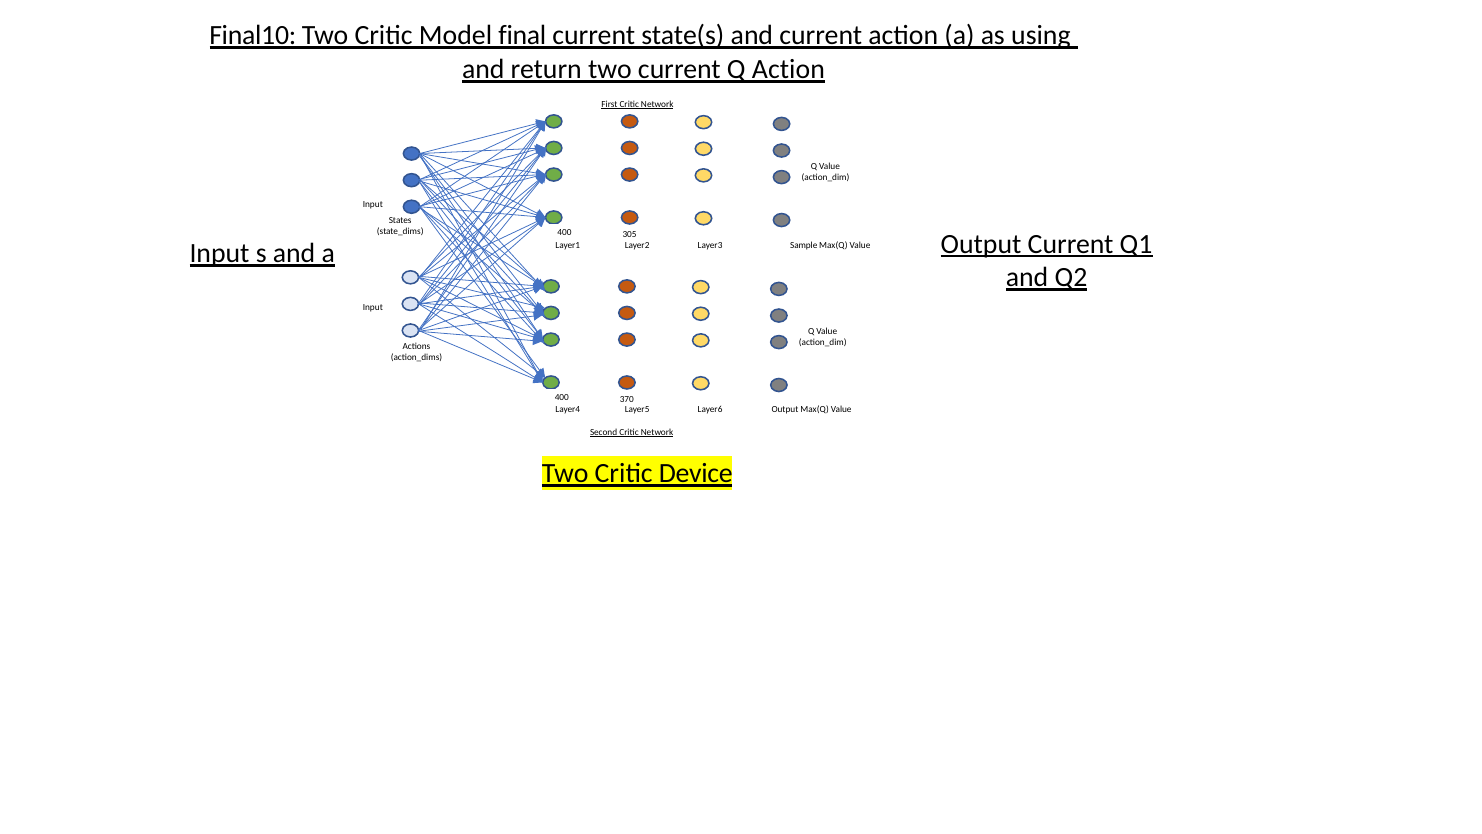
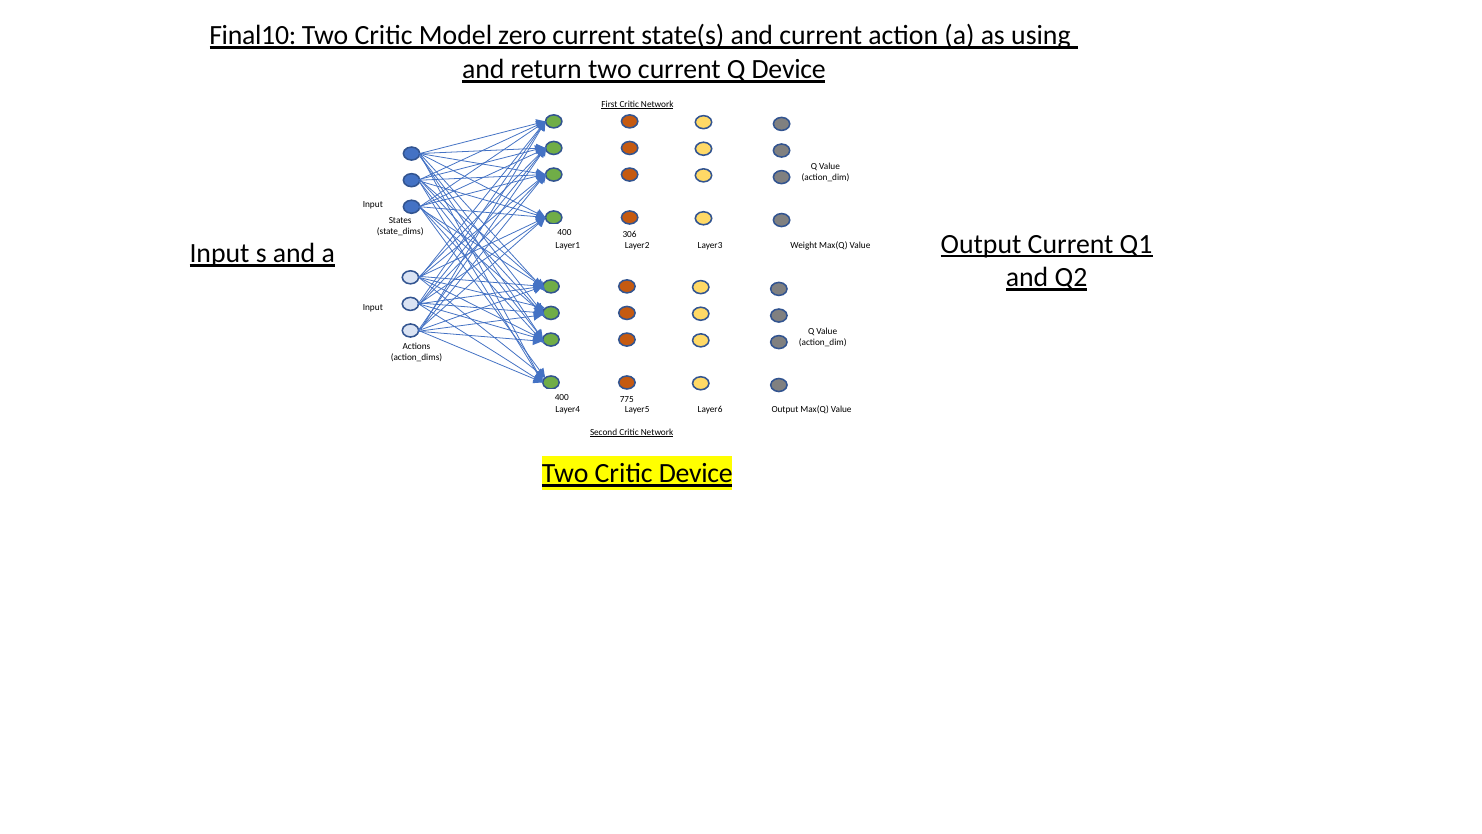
final: final -> zero
Q Action: Action -> Device
305: 305 -> 306
Sample: Sample -> Weight
370: 370 -> 775
